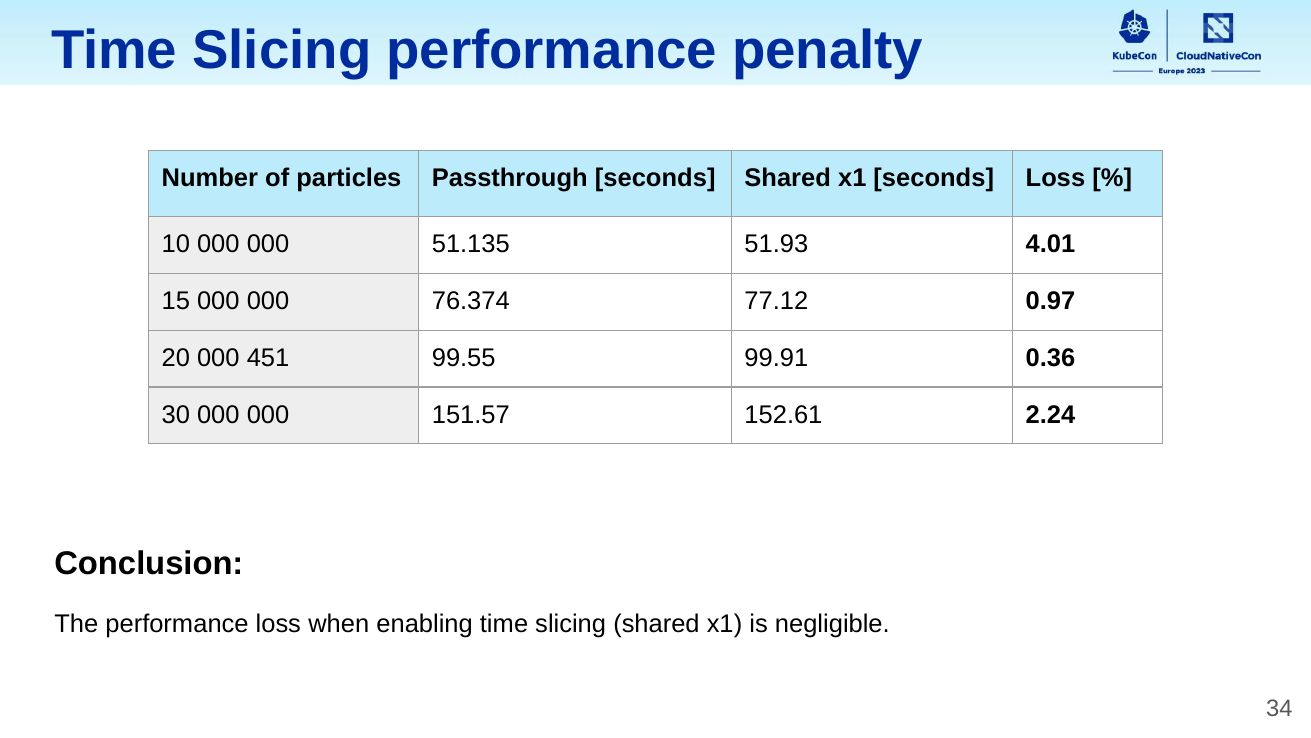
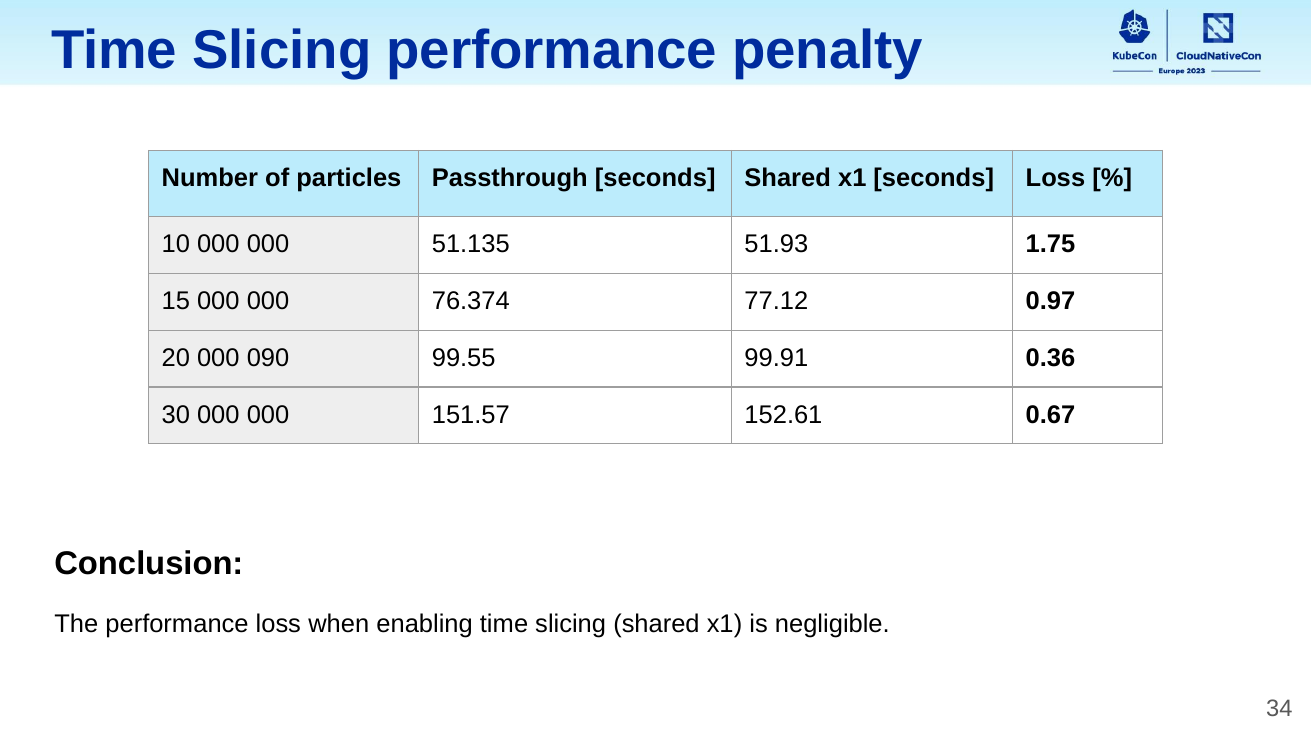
4.01: 4.01 -> 1.75
451: 451 -> 090
2.24: 2.24 -> 0.67
